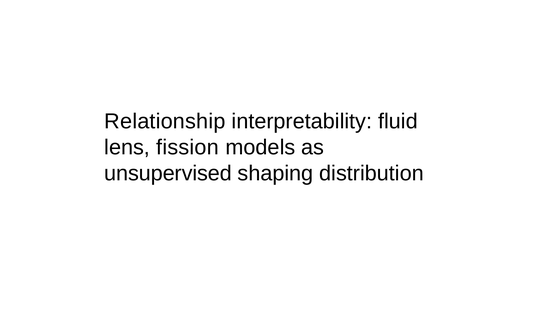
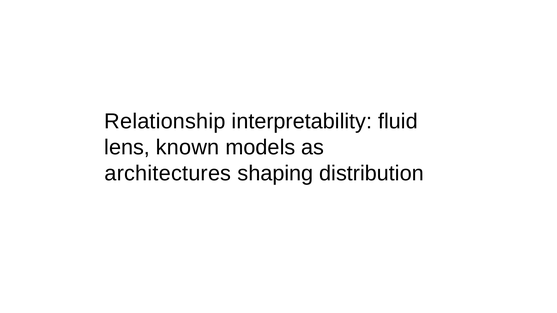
fission: fission -> known
unsupervised: unsupervised -> architectures
